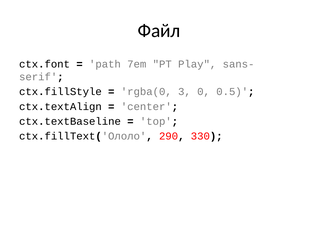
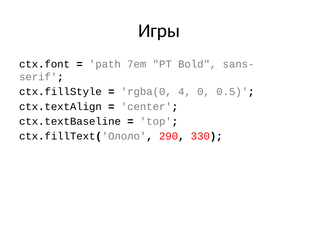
Файл: Файл -> Игры
Play: Play -> Bold
3: 3 -> 4
